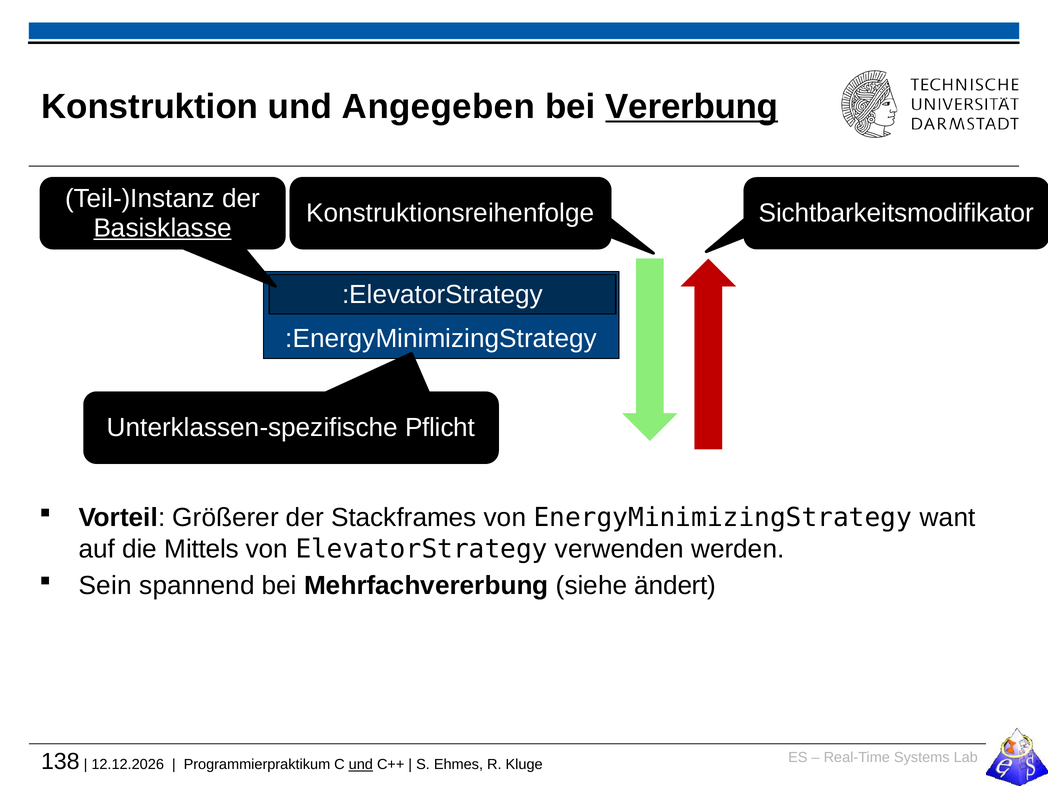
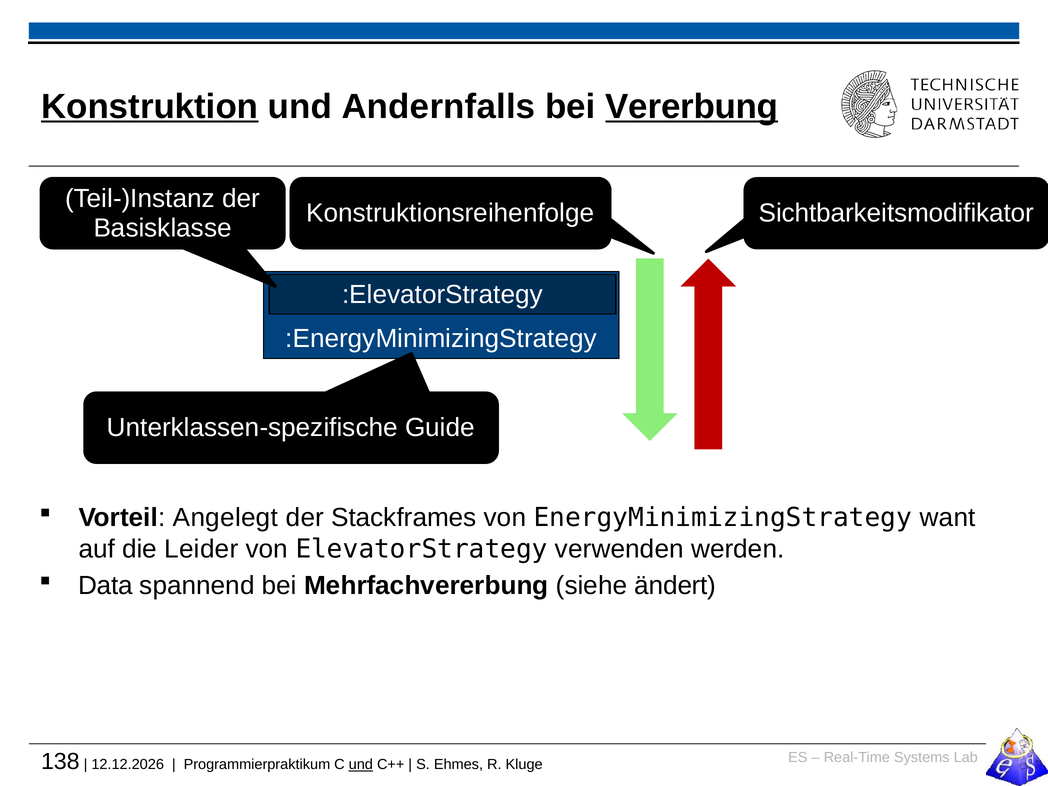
Konstruktion underline: none -> present
Angegeben: Angegeben -> Andernfalls
Basisklasse underline: present -> none
Pflicht: Pflicht -> Guide
Größerer: Größerer -> Angelegt
Mittels: Mittels -> Leider
Sein: Sein -> Data
